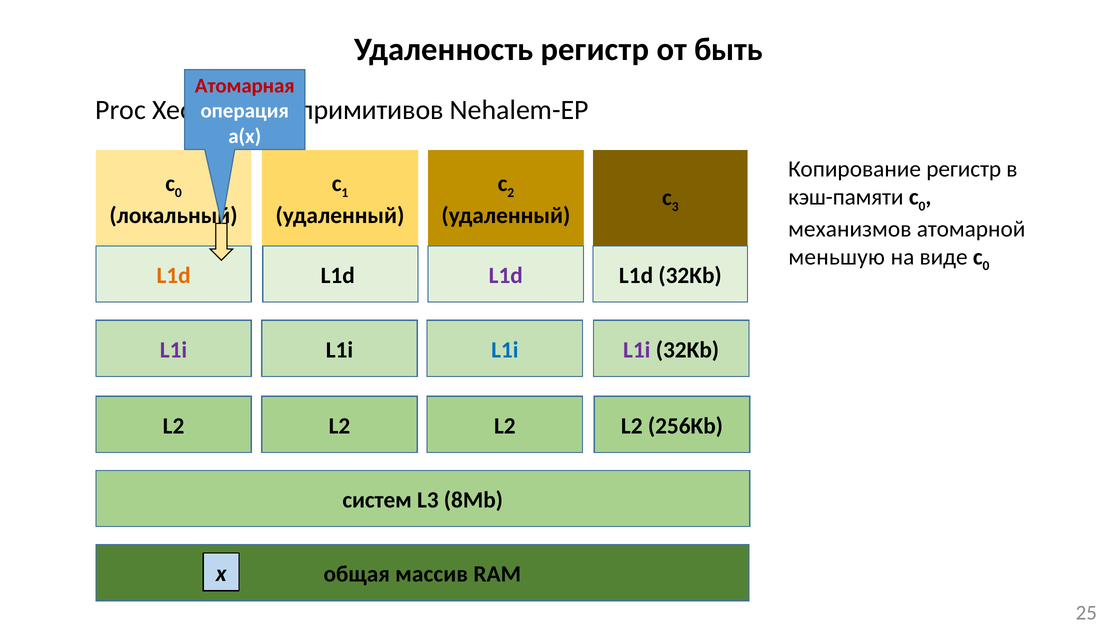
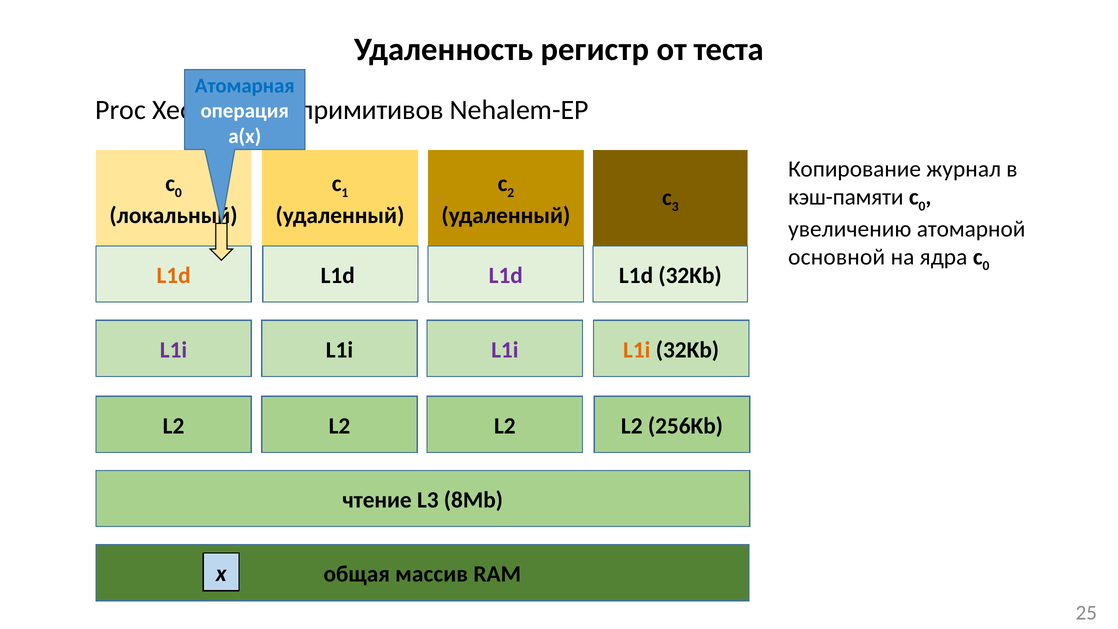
быть: быть -> теста
Атомарная colour: red -> blue
Копирование регистр: регистр -> журнал
механизмов: механизмов -> увеличению
меньшую: меньшую -> основной
виде: виде -> ядра
L1i at (505, 350) colour: blue -> purple
L1i at (637, 350) colour: purple -> orange
систем: систем -> чтение
